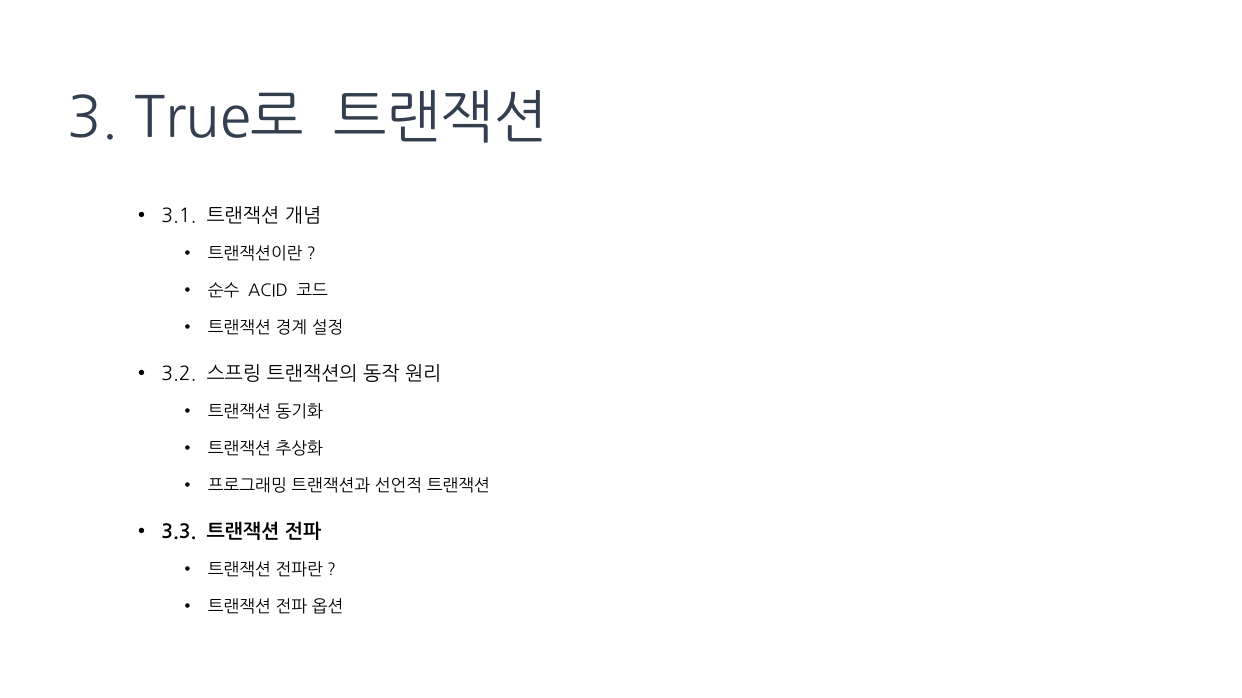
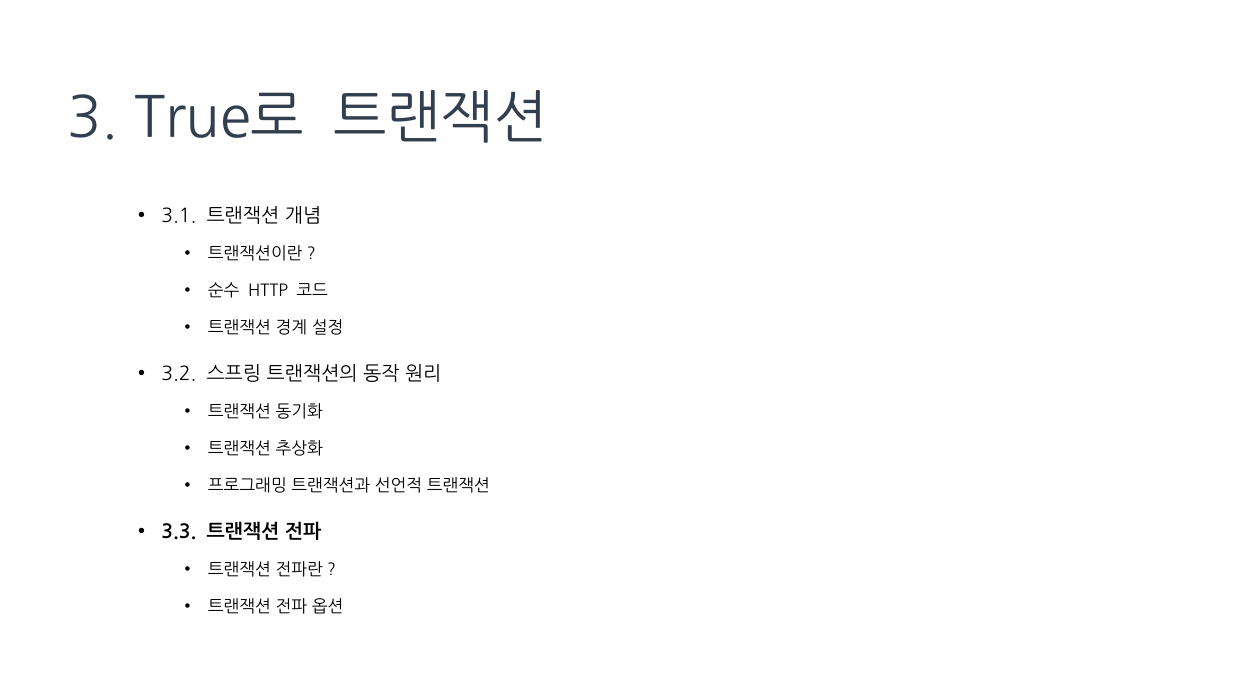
ACID: ACID -> HTTP
